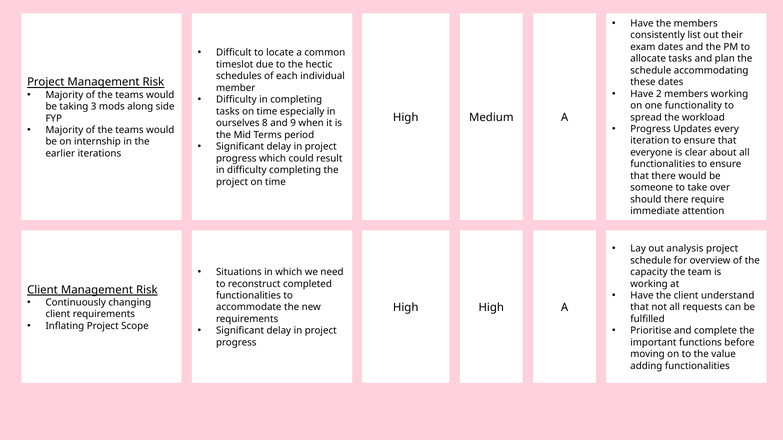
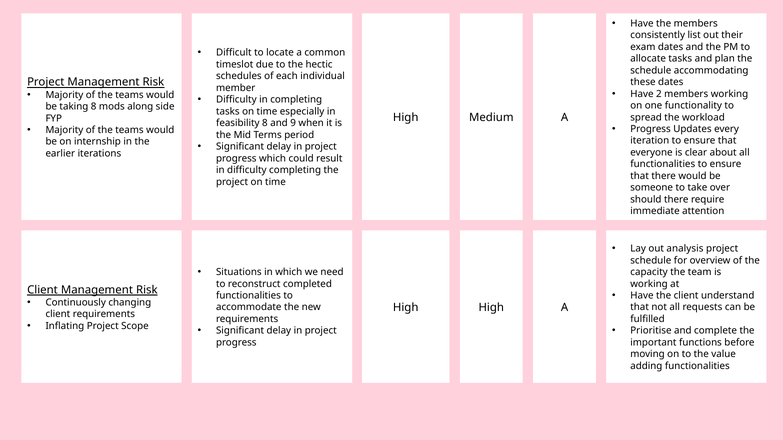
taking 3: 3 -> 8
ourselves: ourselves -> feasibility
